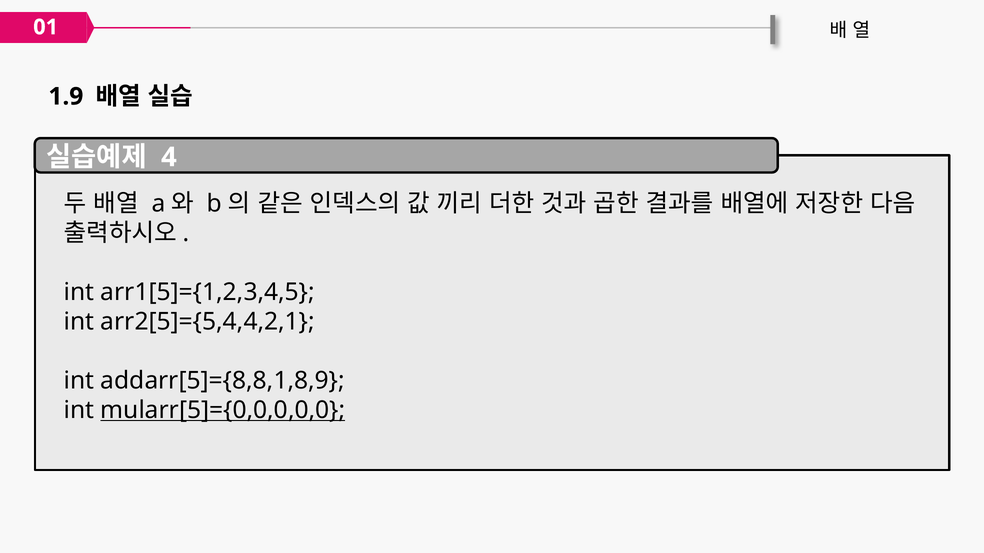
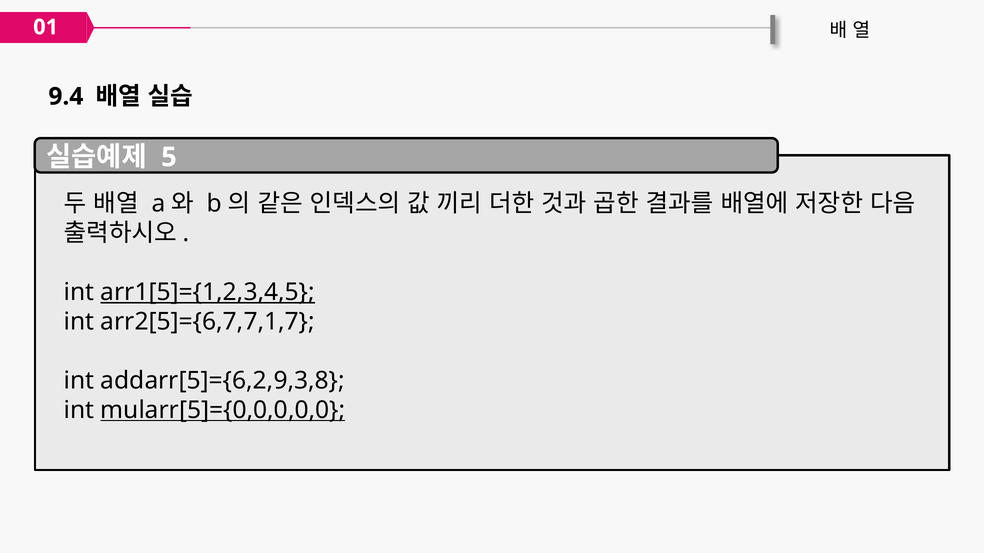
1.9: 1.9 -> 9.4
4: 4 -> 5
arr1[5]={1,2,3,4,5 underline: none -> present
arr2[5]={5,4,4,2,1: arr2[5]={5,4,4,2,1 -> arr2[5]={6,7,7,1,7
addarr[5]={8,8,1,8,9: addarr[5]={8,8,1,8,9 -> addarr[5]={6,2,9,3,8
